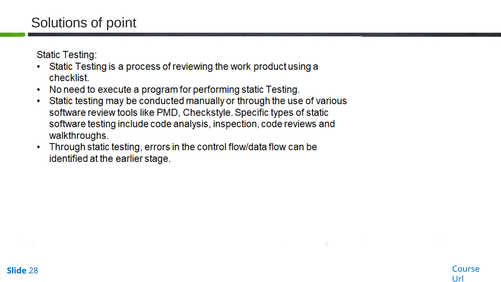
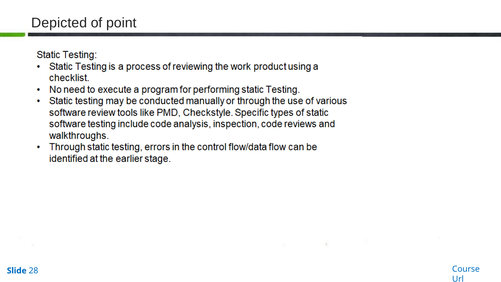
Solutions: Solutions -> Depicted
